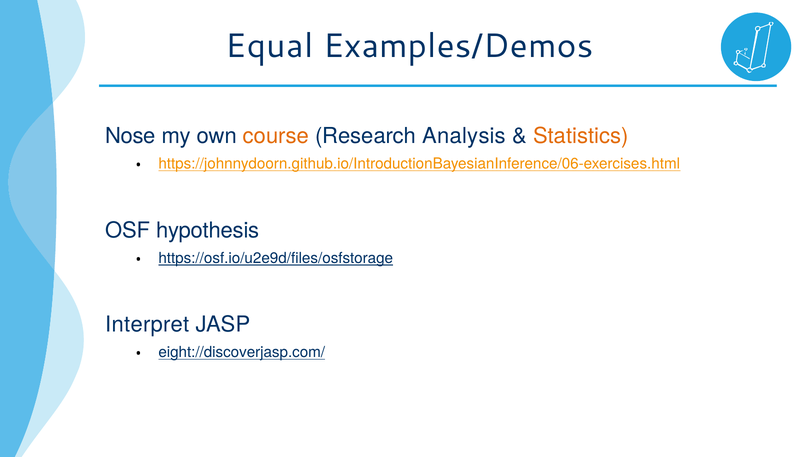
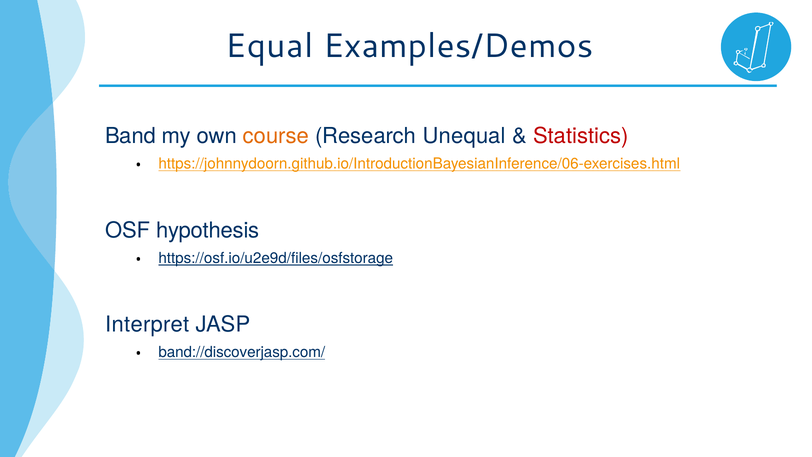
Nose: Nose -> Band
Analysis: Analysis -> Unequal
Statistics colour: orange -> red
eight://discoverjasp.com/: eight://discoverjasp.com/ -> band://discoverjasp.com/
